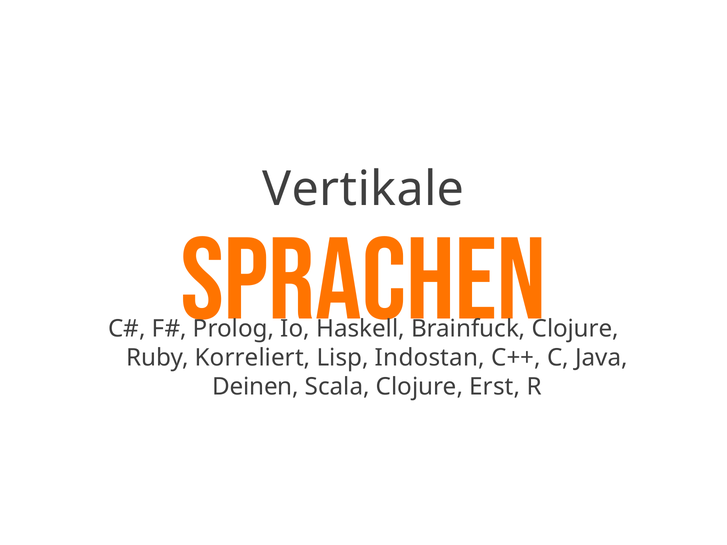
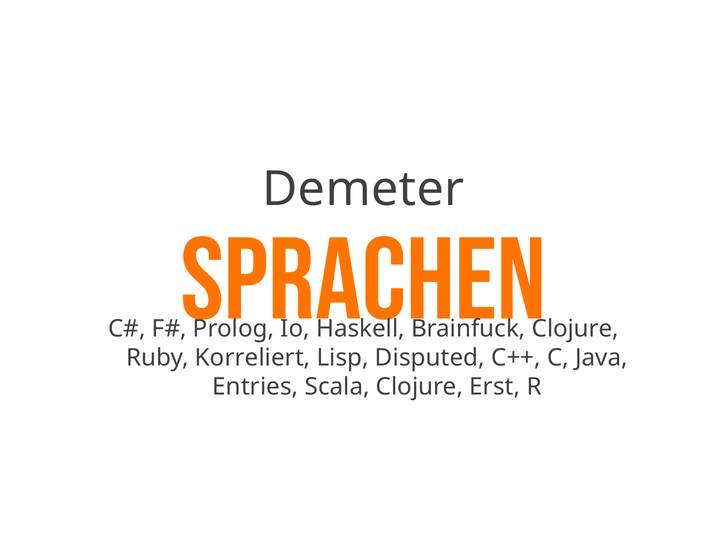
Vertikale: Vertikale -> Demeter
Indostan: Indostan -> Disputed
Deinen: Deinen -> Entries
